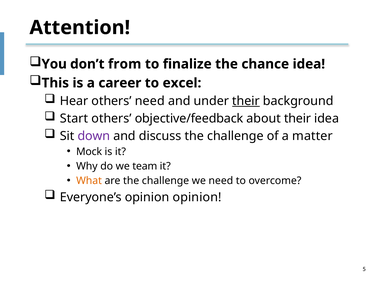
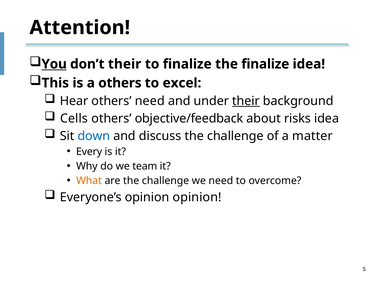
You underline: none -> present
don’t from: from -> their
the chance: chance -> finalize
a career: career -> others
Start: Start -> Cells
about their: their -> risks
down colour: purple -> blue
Mock: Mock -> Every
